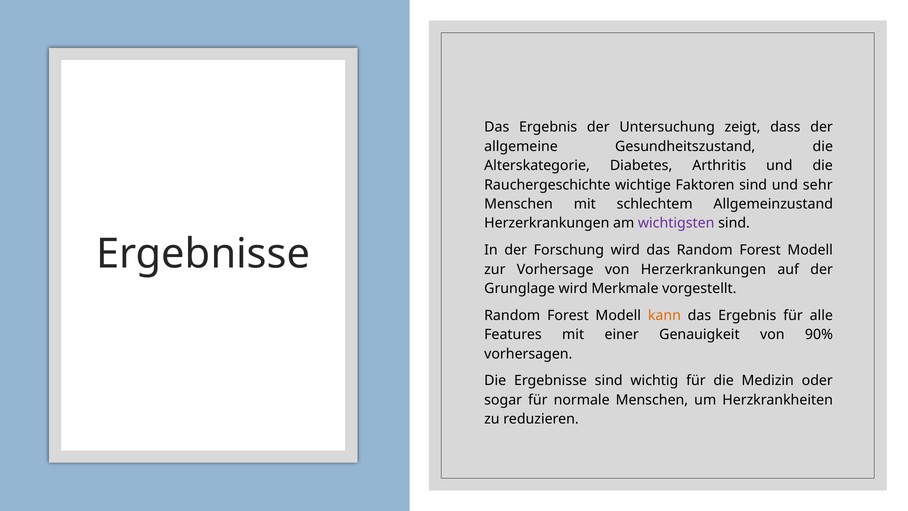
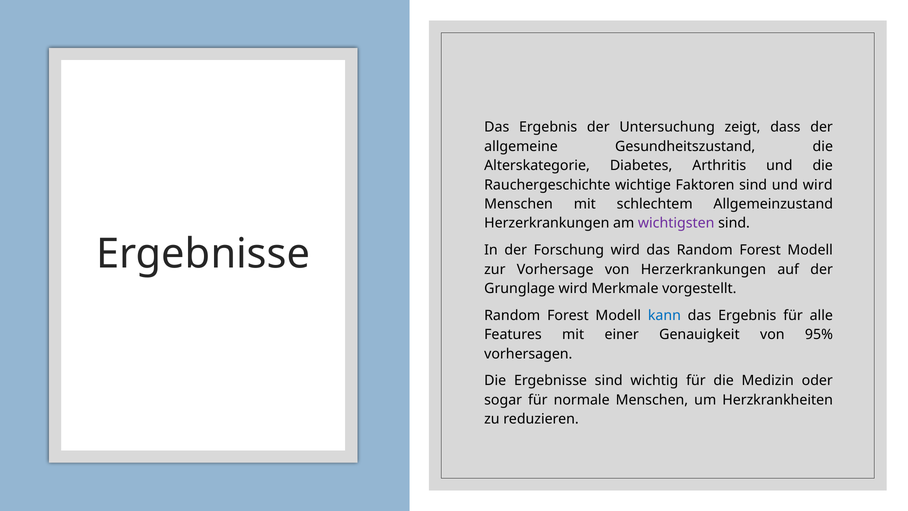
und sehr: sehr -> wird
kann colour: orange -> blue
90%: 90% -> 95%
